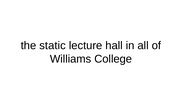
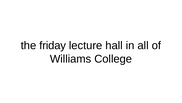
static: static -> friday
